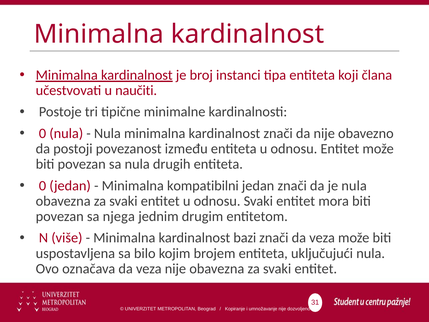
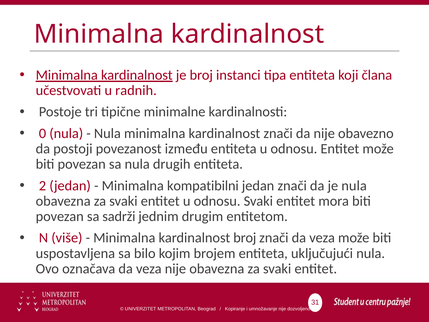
naučiti: naučiti -> radnih
0 at (43, 185): 0 -> 2
njega: njega -> sadrži
kardinalnost bazi: bazi -> broj
